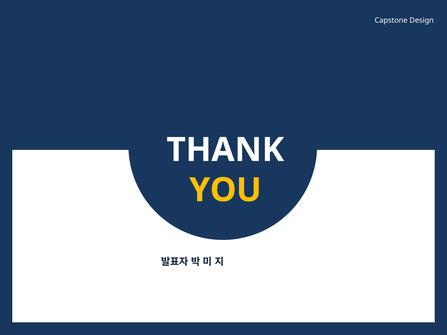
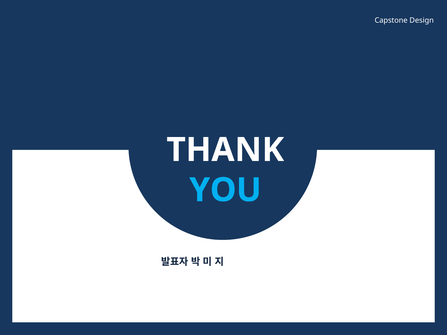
YOU colour: yellow -> light blue
